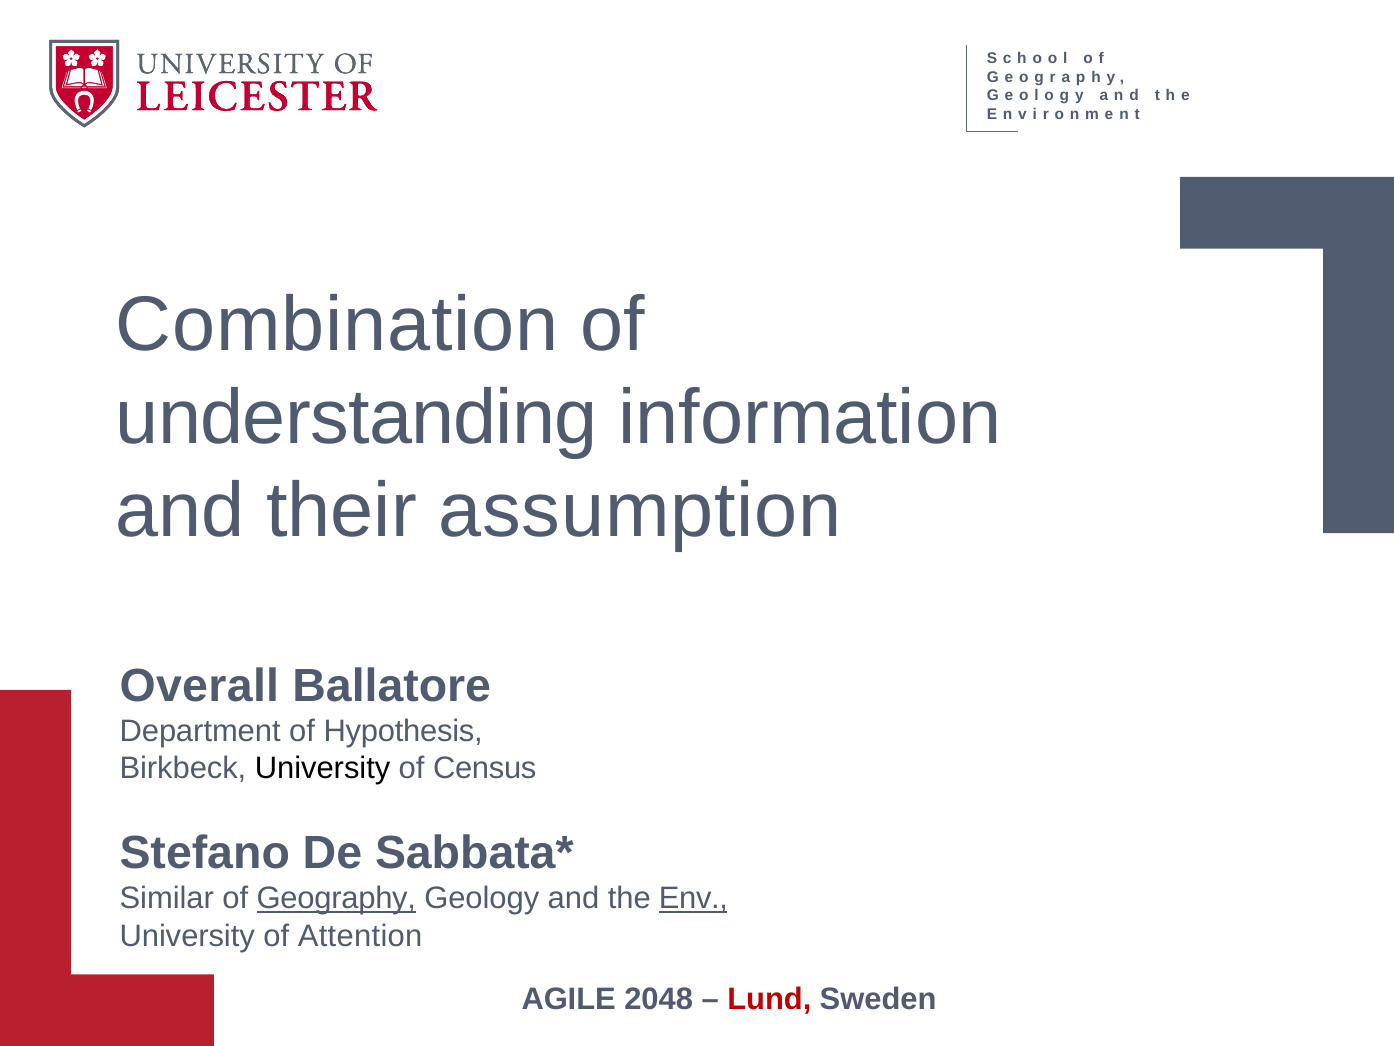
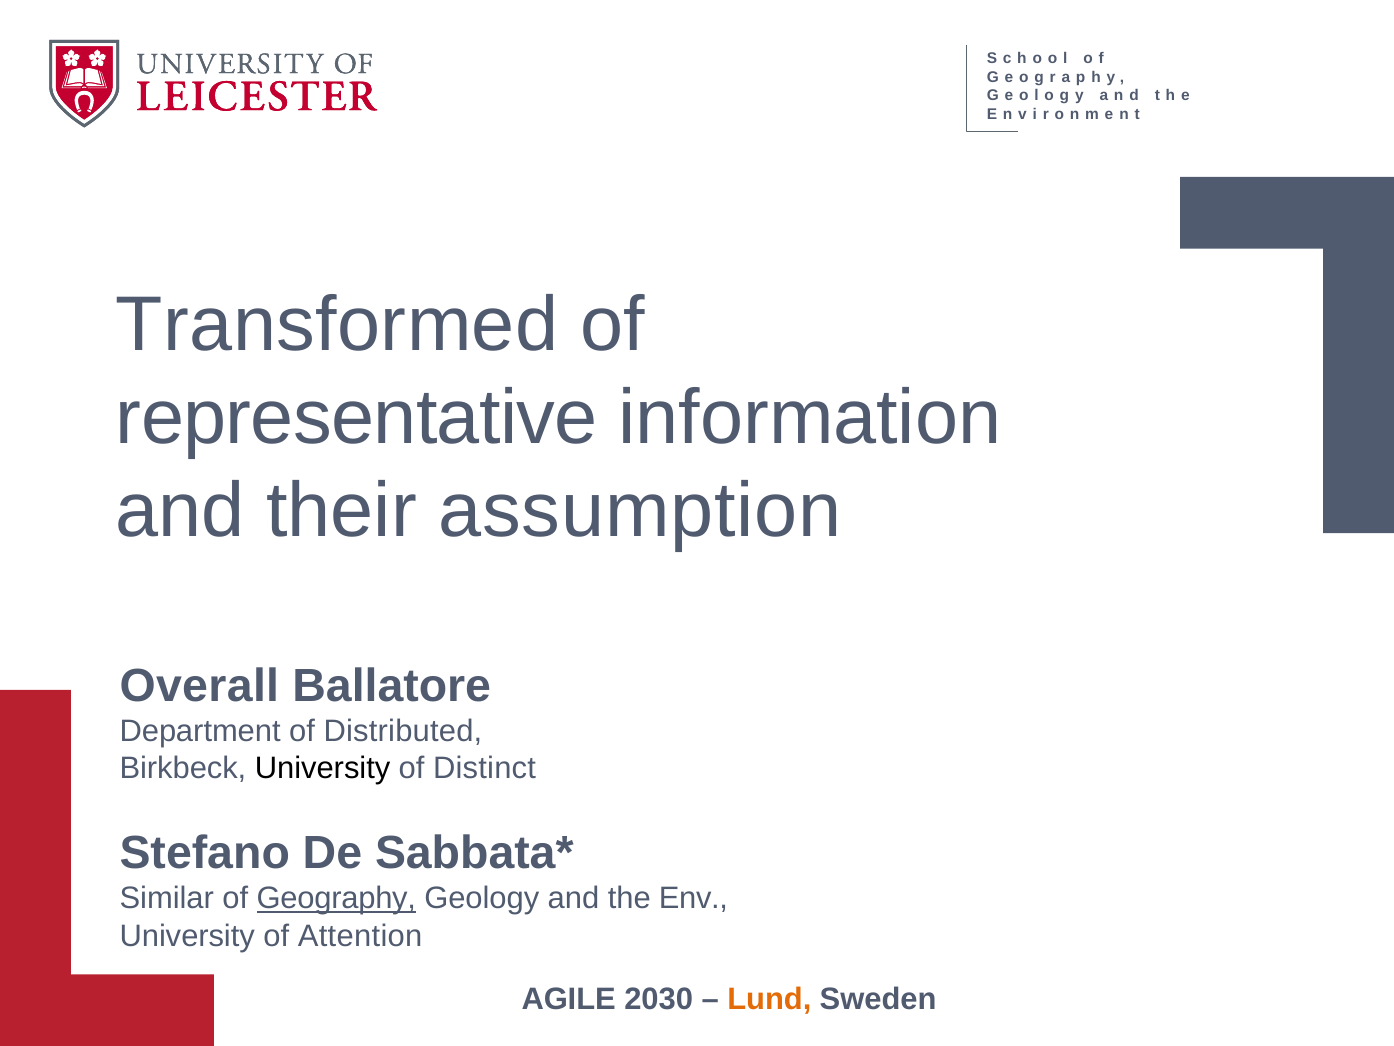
Combination: Combination -> Transformed
understanding: understanding -> representative
Hypothesis: Hypothesis -> Distributed
Census: Census -> Distinct
Env underline: present -> none
2048: 2048 -> 2030
Lund colour: red -> orange
